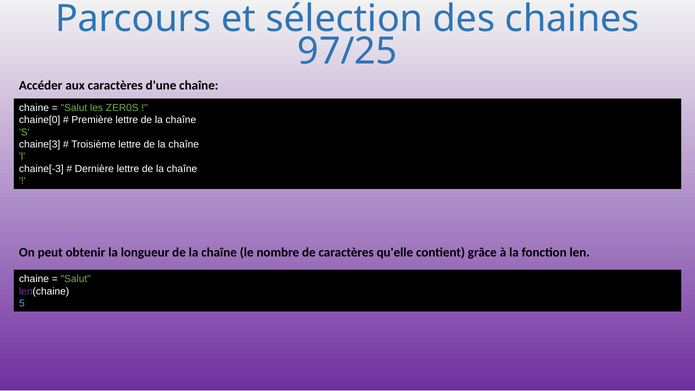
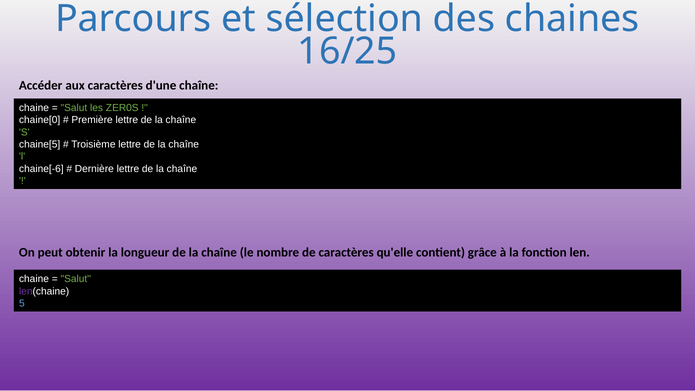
97/25: 97/25 -> 16/25
chaine[3: chaine[3 -> chaine[5
chaine[-3: chaine[-3 -> chaine[-6
